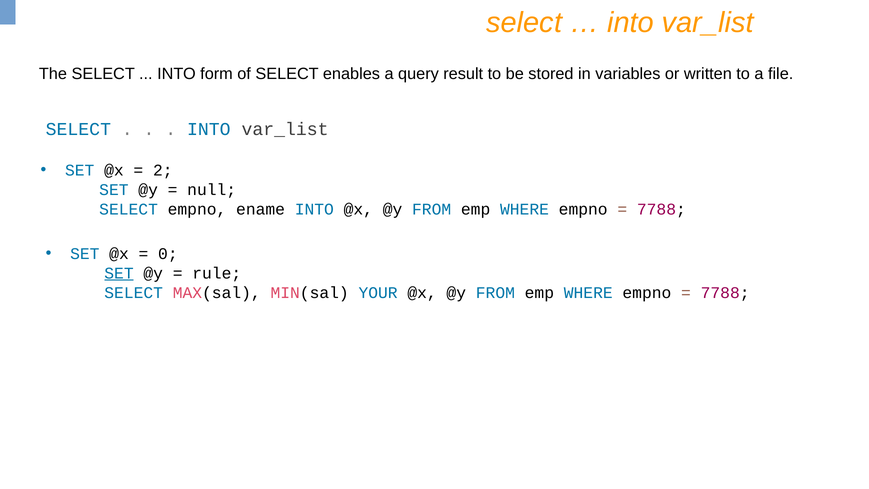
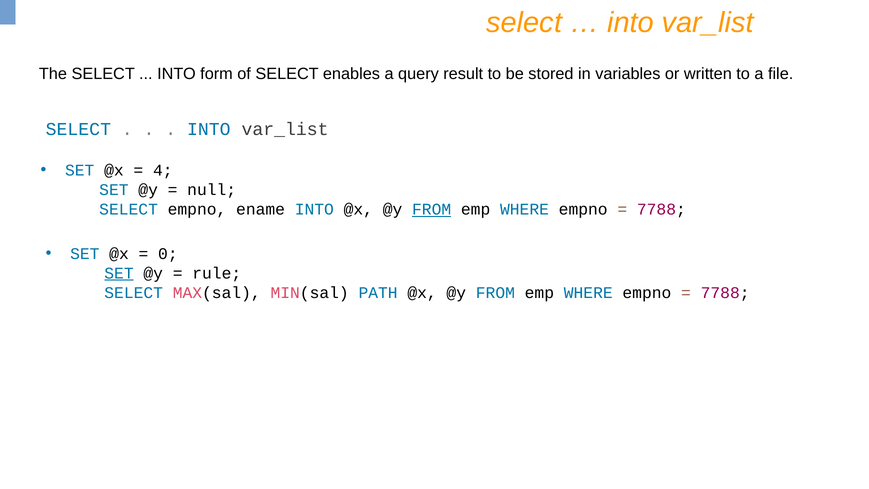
2: 2 -> 4
FROM at (432, 209) underline: none -> present
YOUR: YOUR -> PATH
